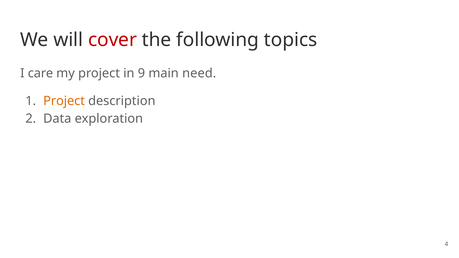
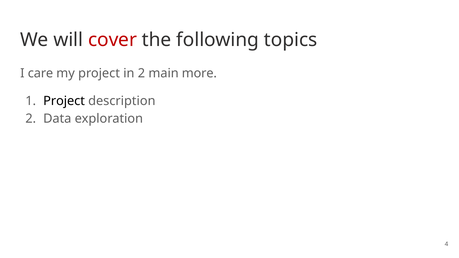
in 9: 9 -> 2
need: need -> more
Project at (64, 101) colour: orange -> black
